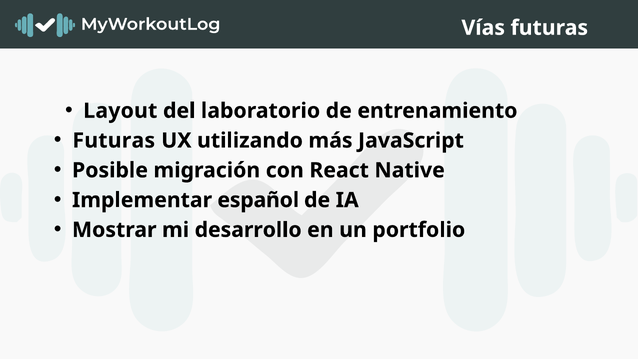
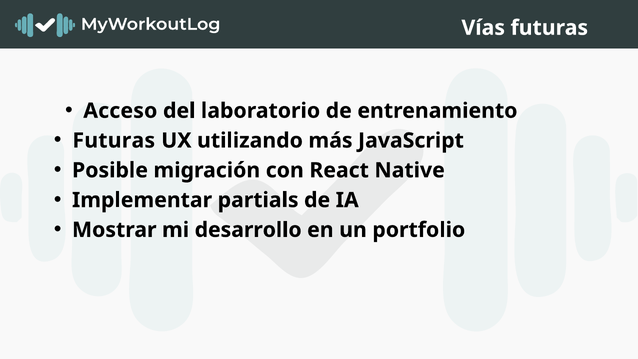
Layout: Layout -> Acceso
español: español -> partials
